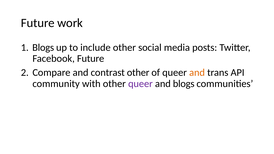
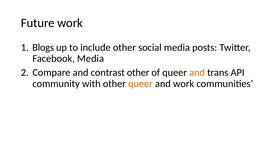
Facebook Future: Future -> Media
queer at (140, 84) colour: purple -> orange
and blogs: blogs -> work
